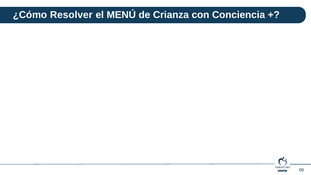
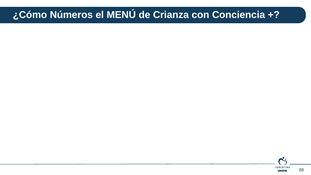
Resolver: Resolver -> Números
